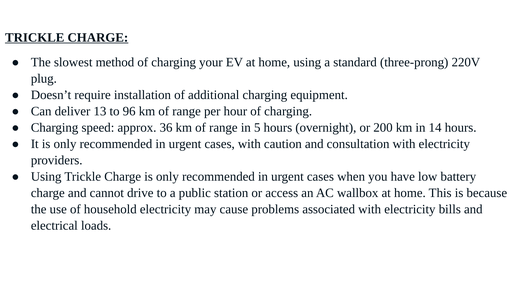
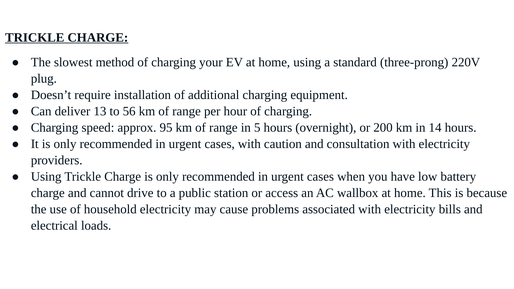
96: 96 -> 56
36: 36 -> 95
